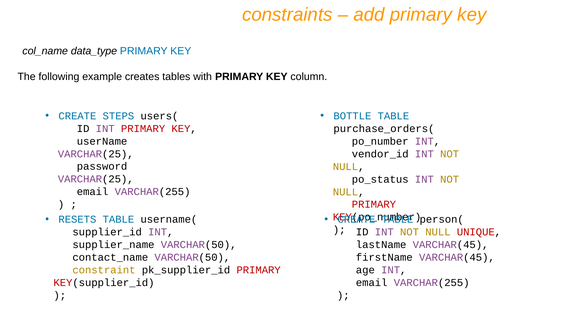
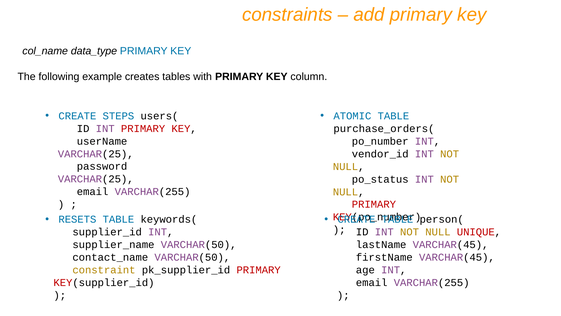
BOTTLE: BOTTLE -> ATOMIC
username(: username( -> keywords(
